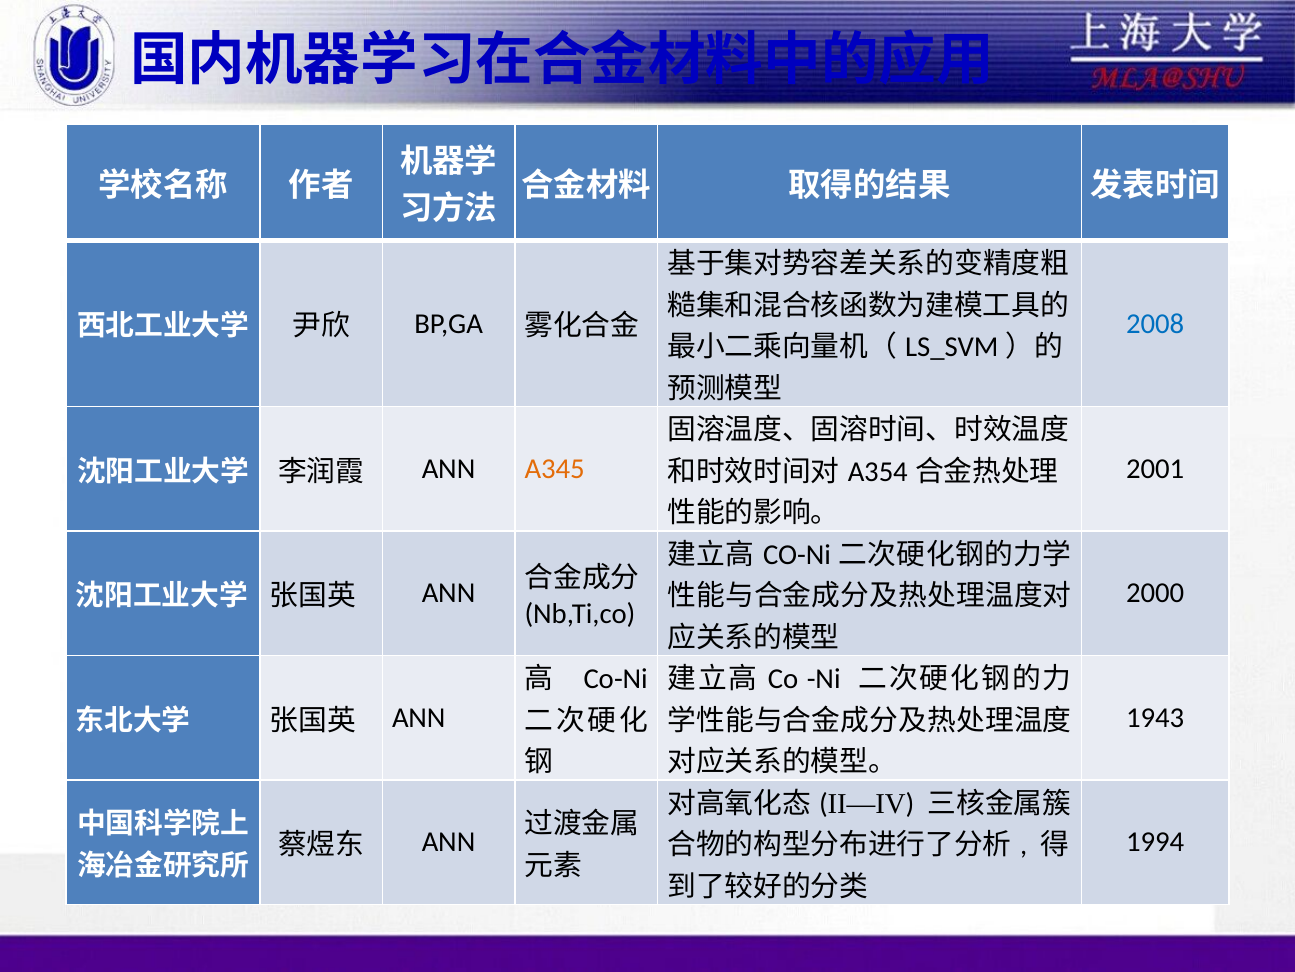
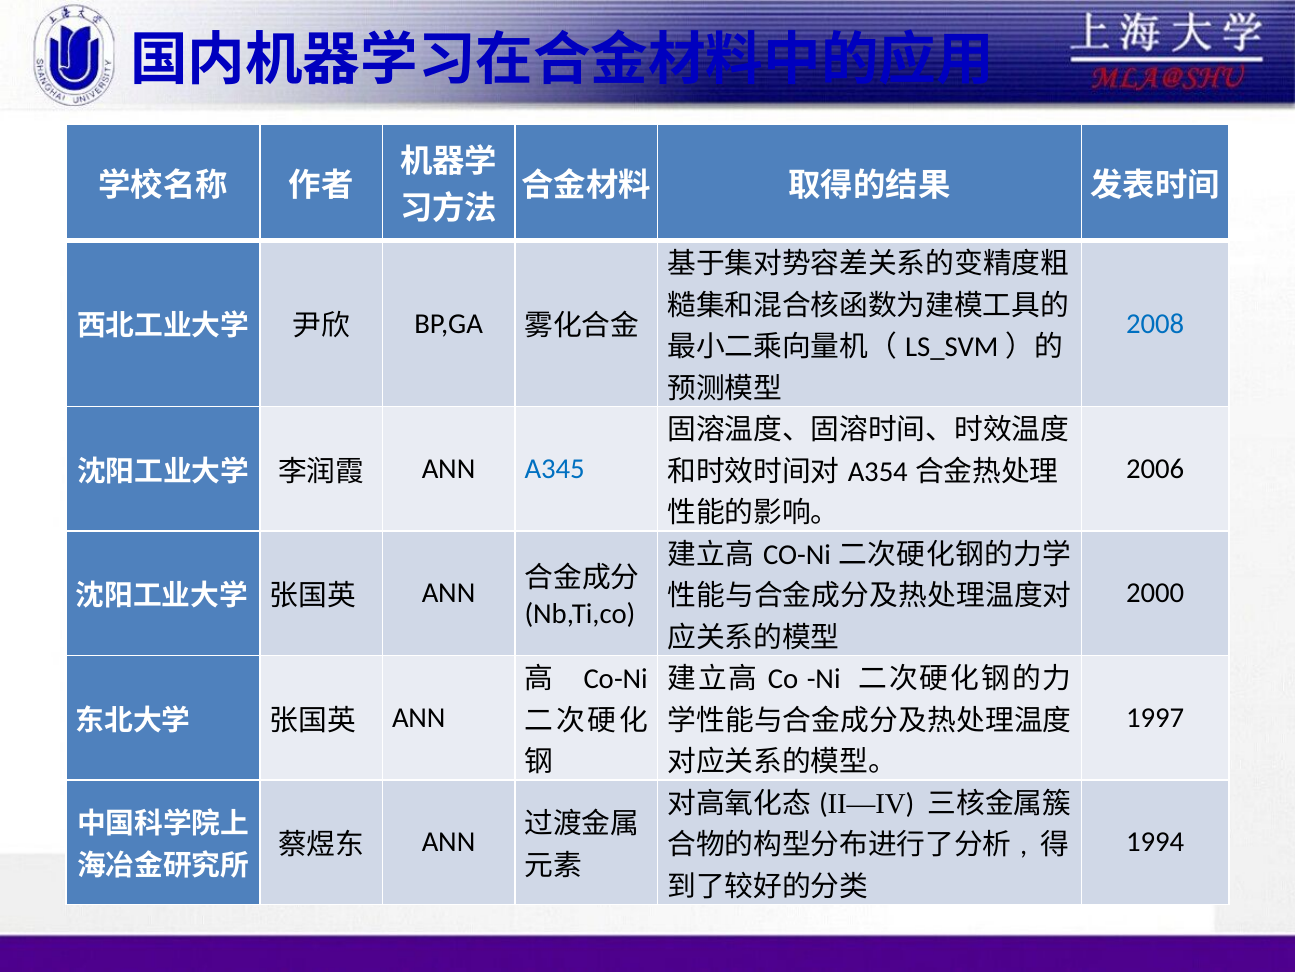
2001: 2001 -> 2006
A345 colour: orange -> blue
1943: 1943 -> 1997
